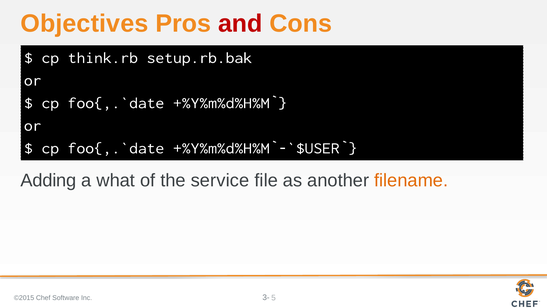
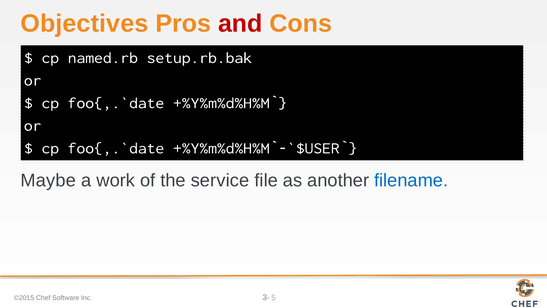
think.rb: think.rb -> named.rb
Adding: Adding -> Maybe
what: what -> work
filename colour: orange -> blue
